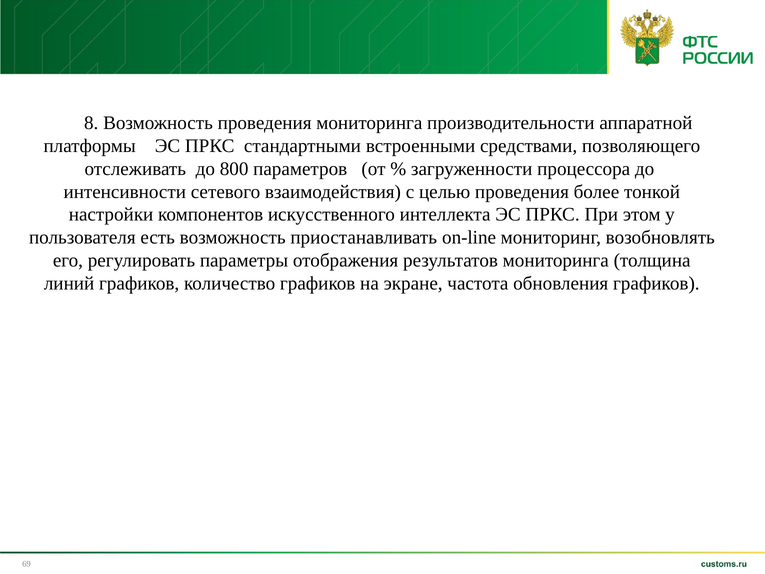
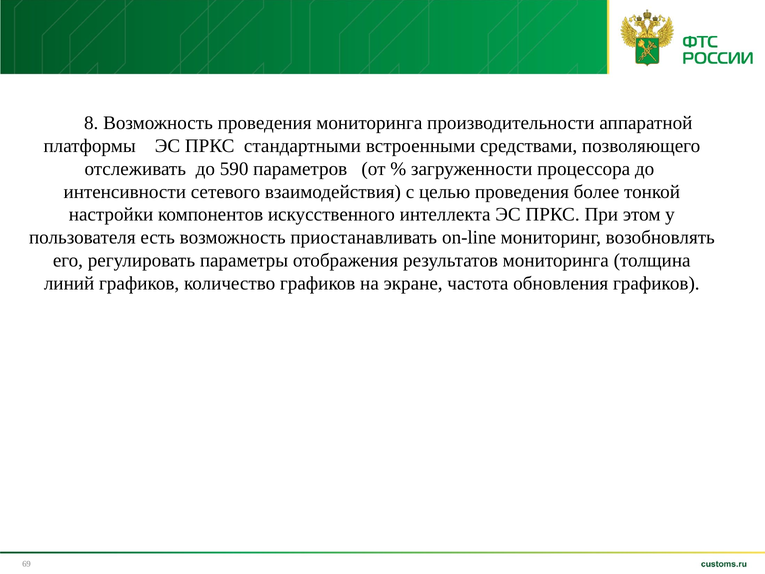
800: 800 -> 590
